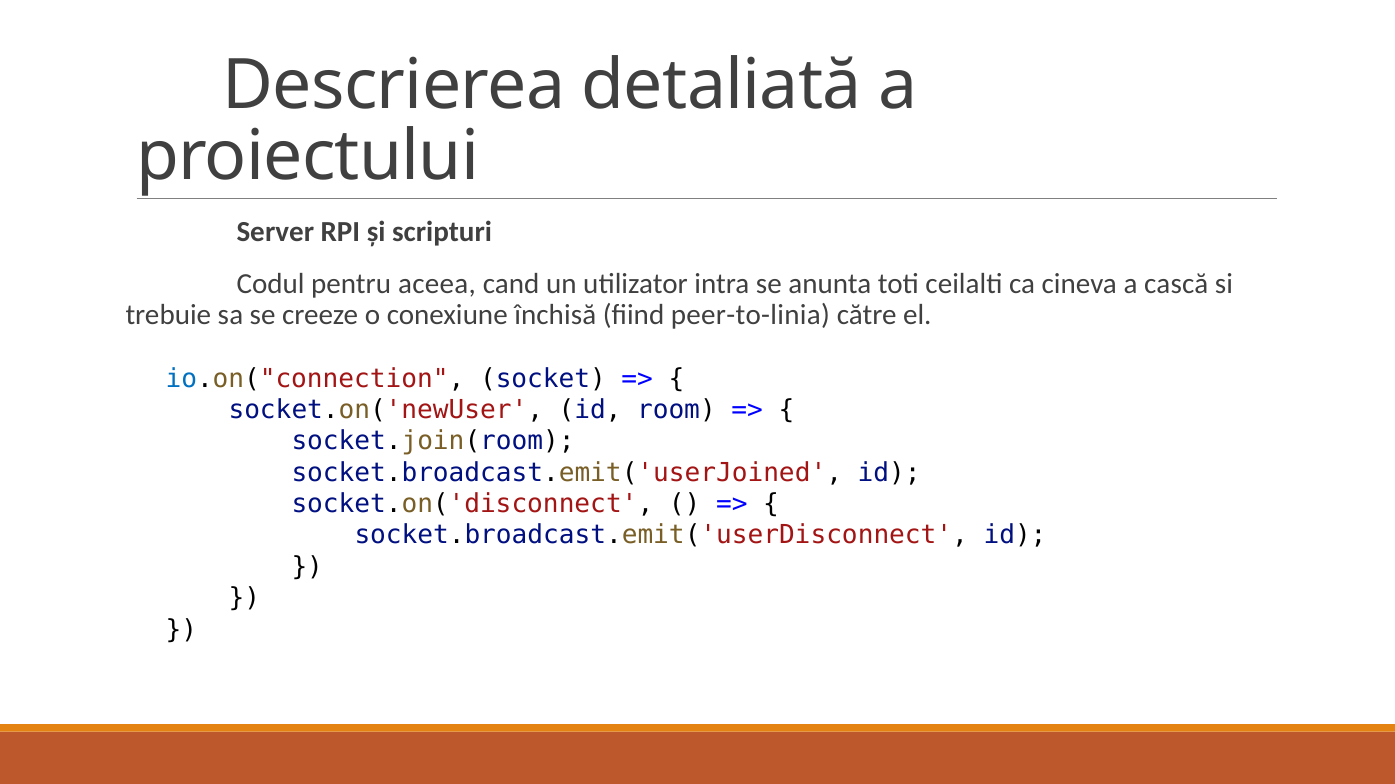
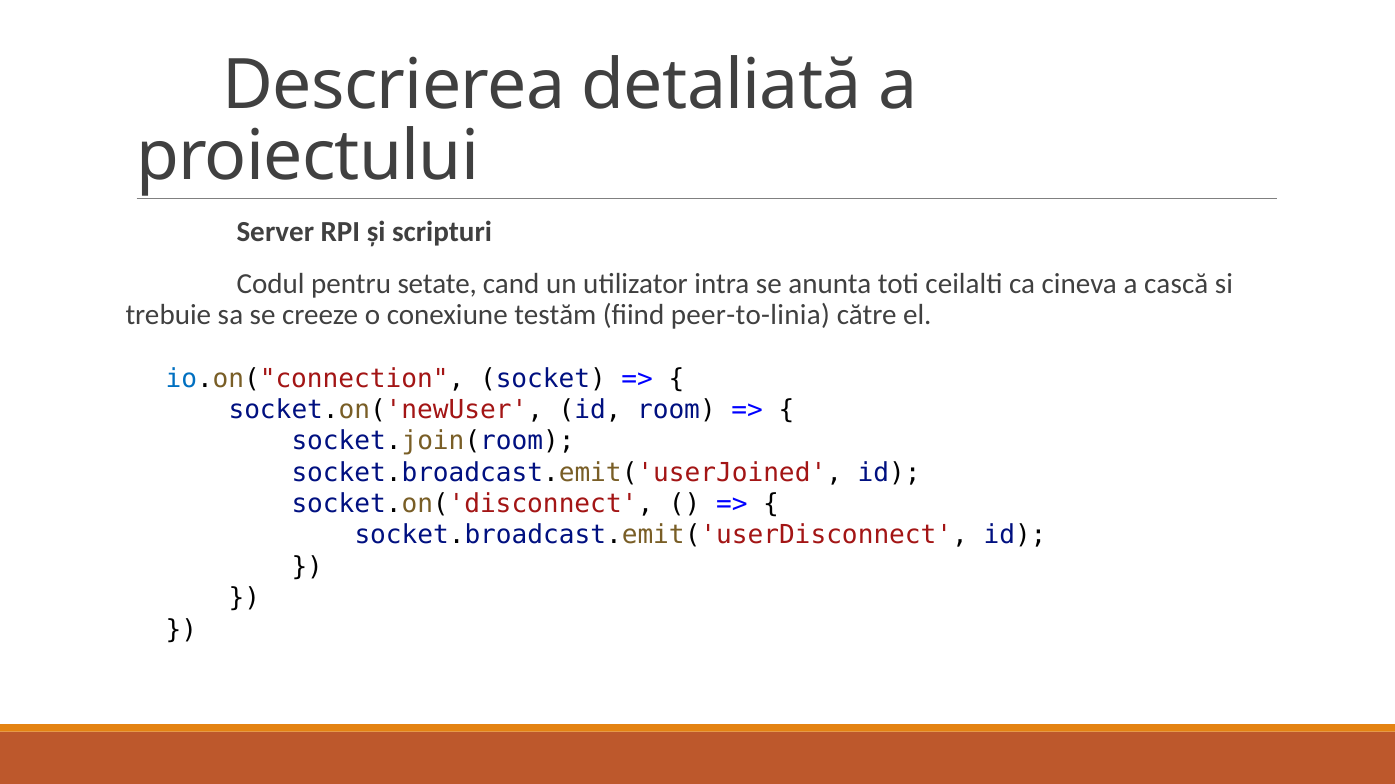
aceea: aceea -> setate
închisă: închisă -> testăm
